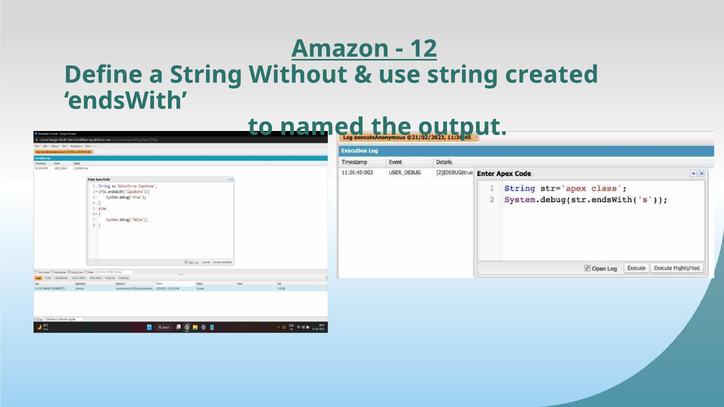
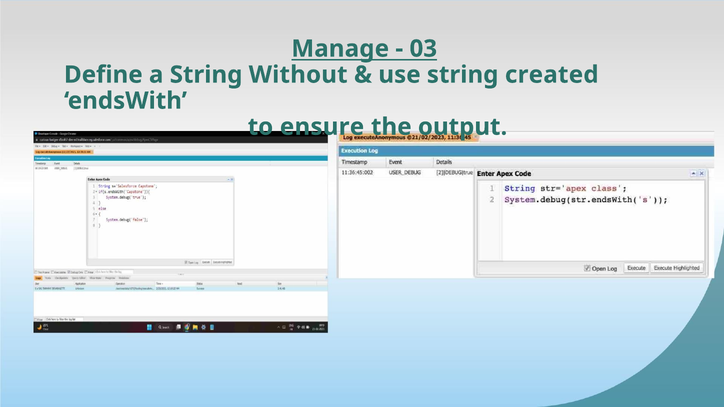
Amazon: Amazon -> Manage
12: 12 -> 03
named: named -> ensure
